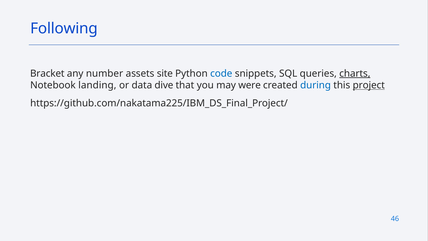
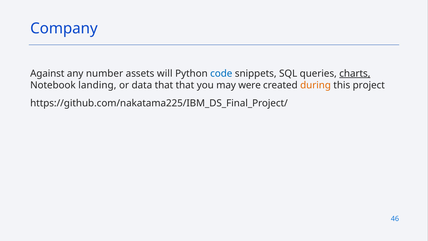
Following: Following -> Company
Bracket: Bracket -> Against
site: site -> will
data dive: dive -> that
during colour: blue -> orange
project underline: present -> none
